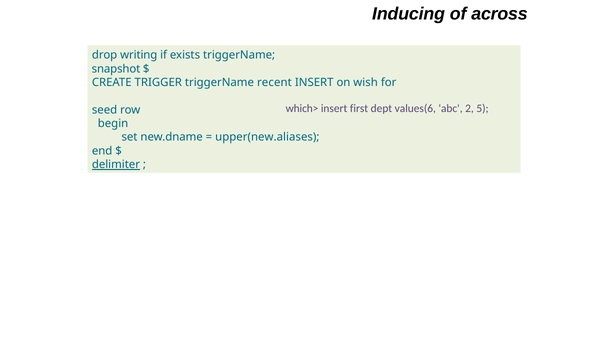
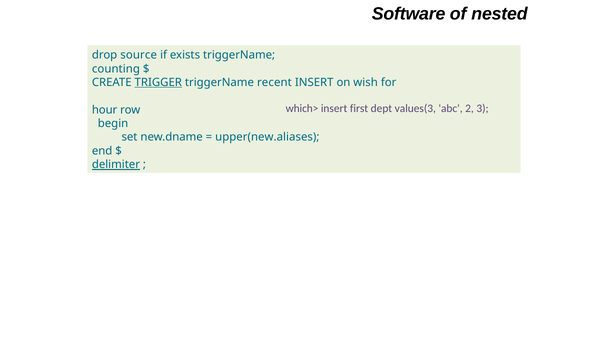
Inducing: Inducing -> Software
across: across -> nested
writing: writing -> source
snapshot: snapshot -> counting
TRIGGER underline: none -> present
values(6: values(6 -> values(3
5: 5 -> 3
seed: seed -> hour
